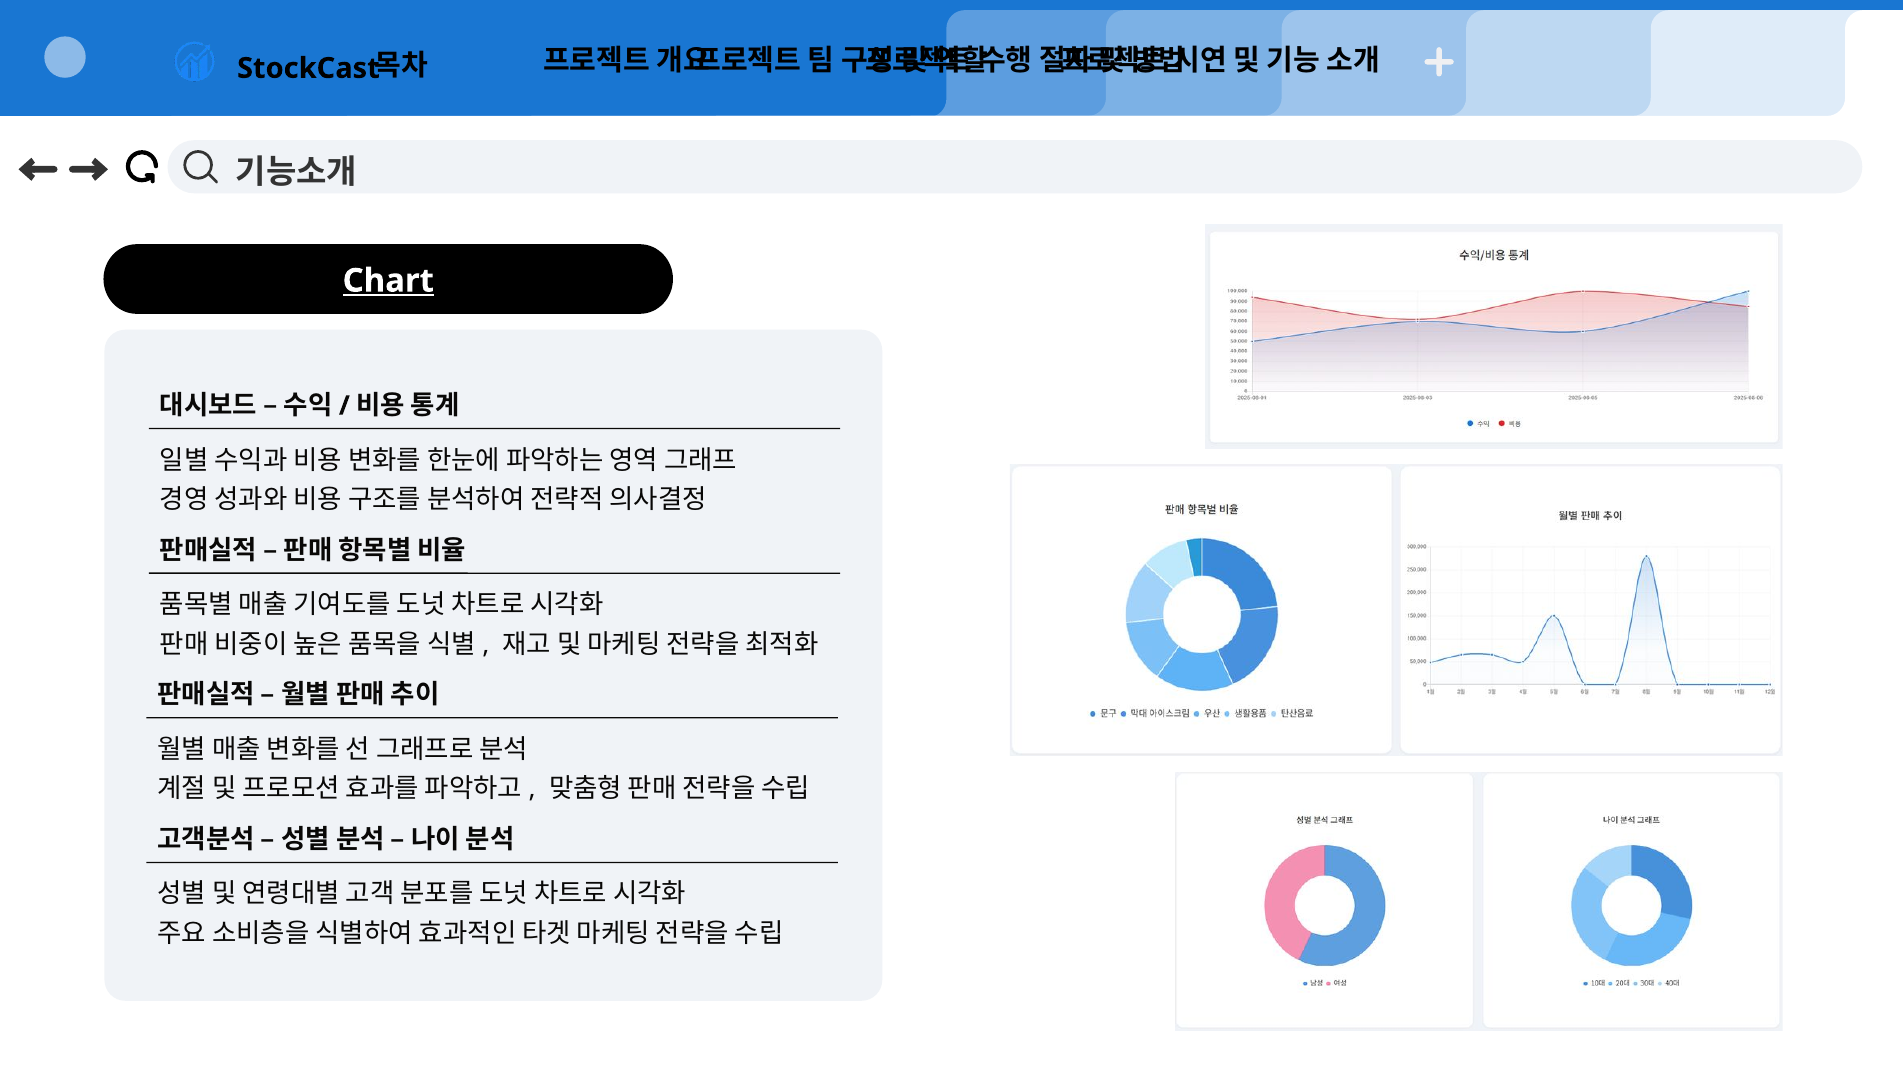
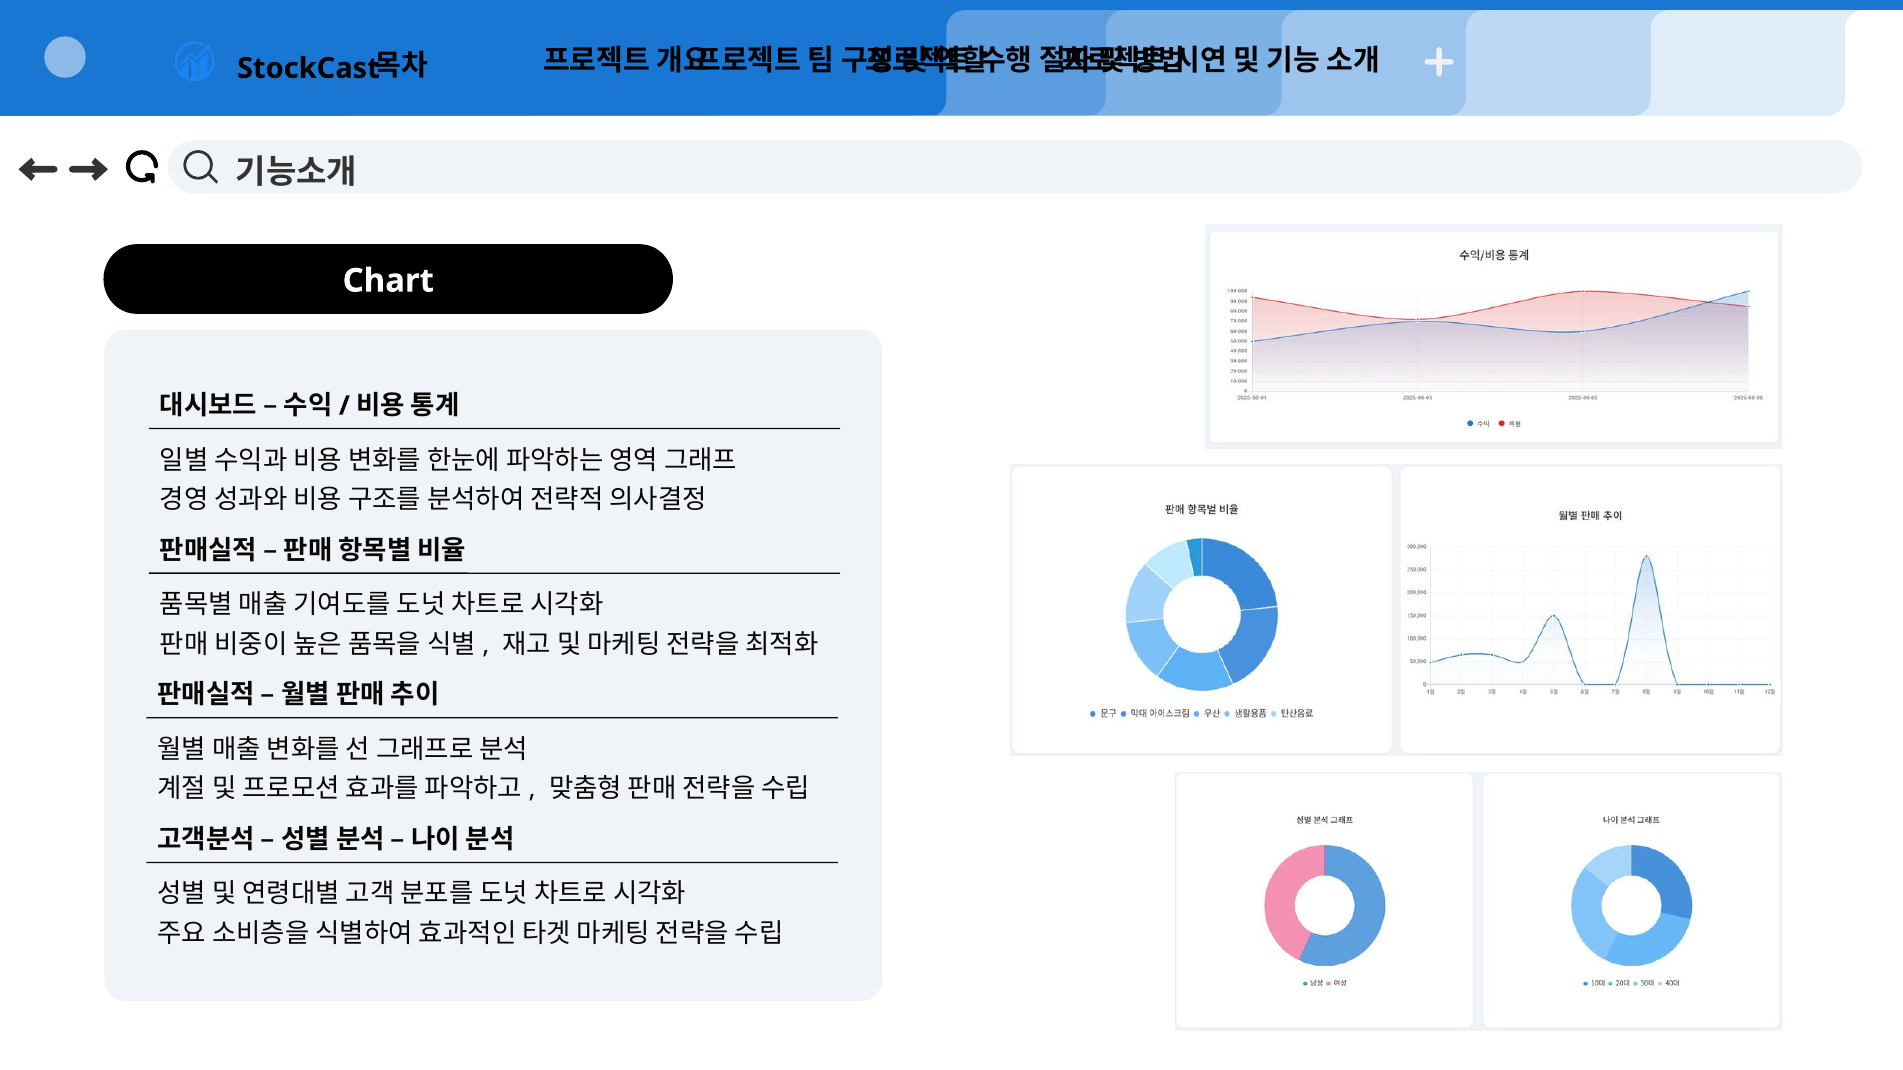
Chart underline: present -> none
